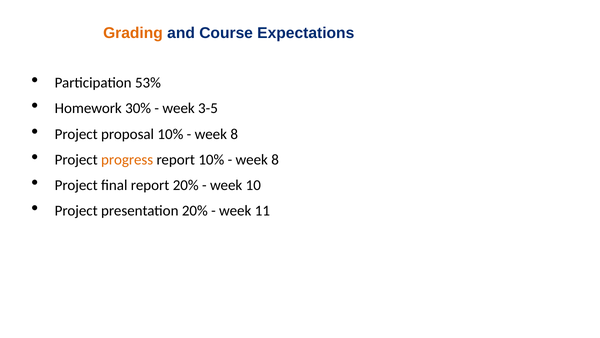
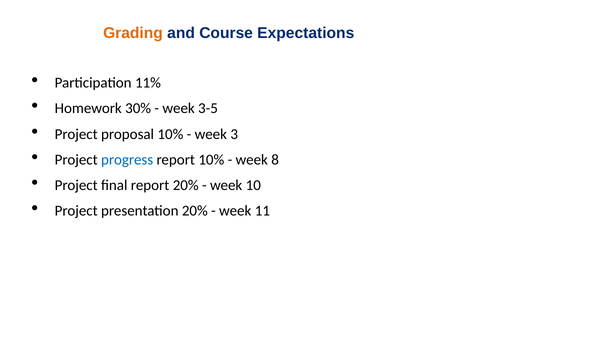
53%: 53% -> 11%
8 at (234, 134): 8 -> 3
progress colour: orange -> blue
